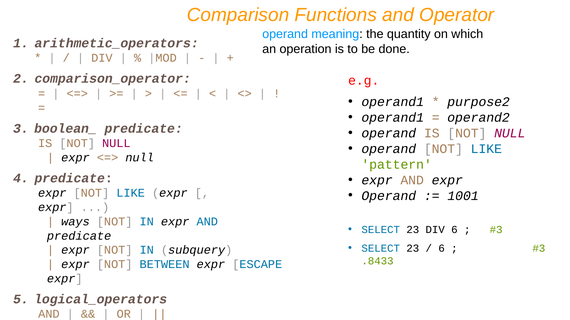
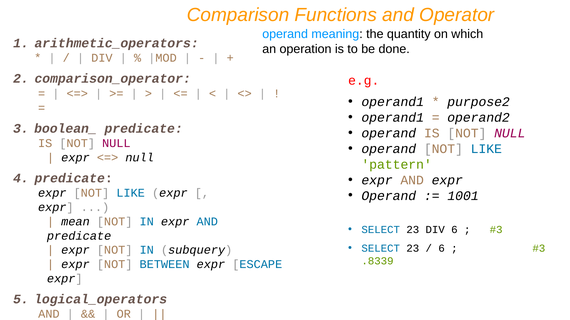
ways: ways -> mean
.8433: .8433 -> .8339
